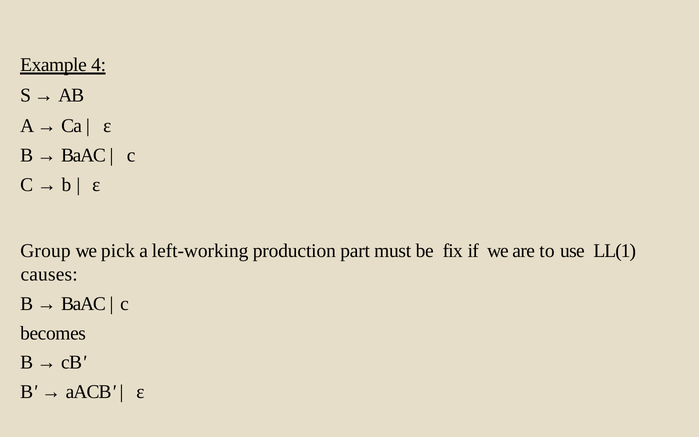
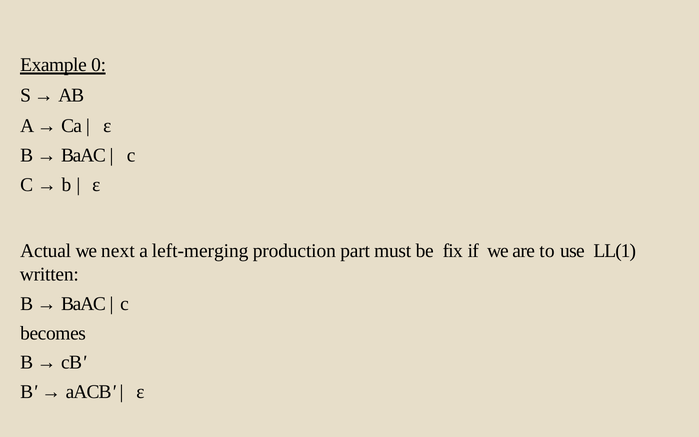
4: 4 -> 0
Group: Group -> Actual
pick: pick -> next
left-working: left-working -> left-merging
causes: causes -> written
